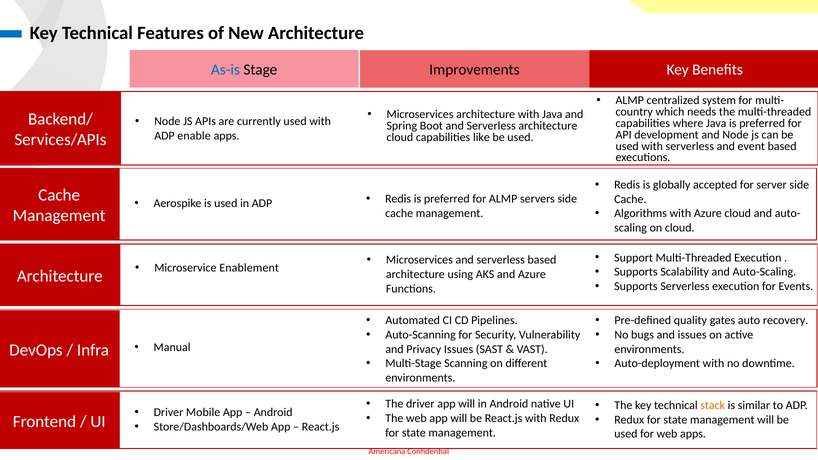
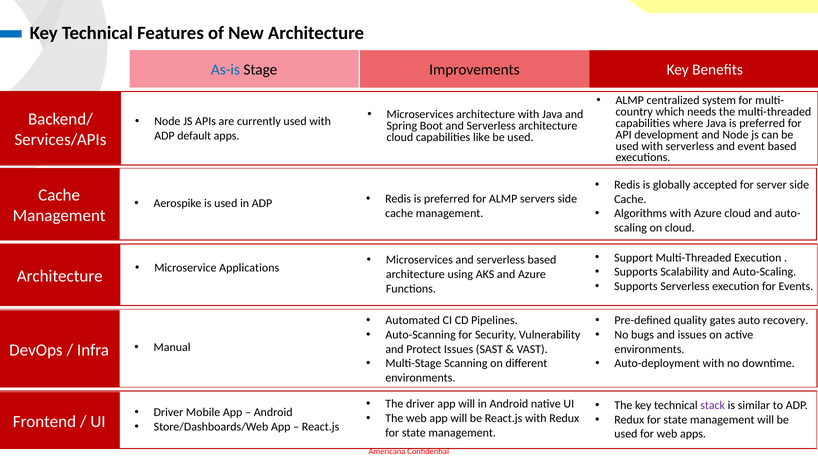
enable: enable -> default
Enablement: Enablement -> Applications
Privacy: Privacy -> Protect
stack colour: orange -> purple
